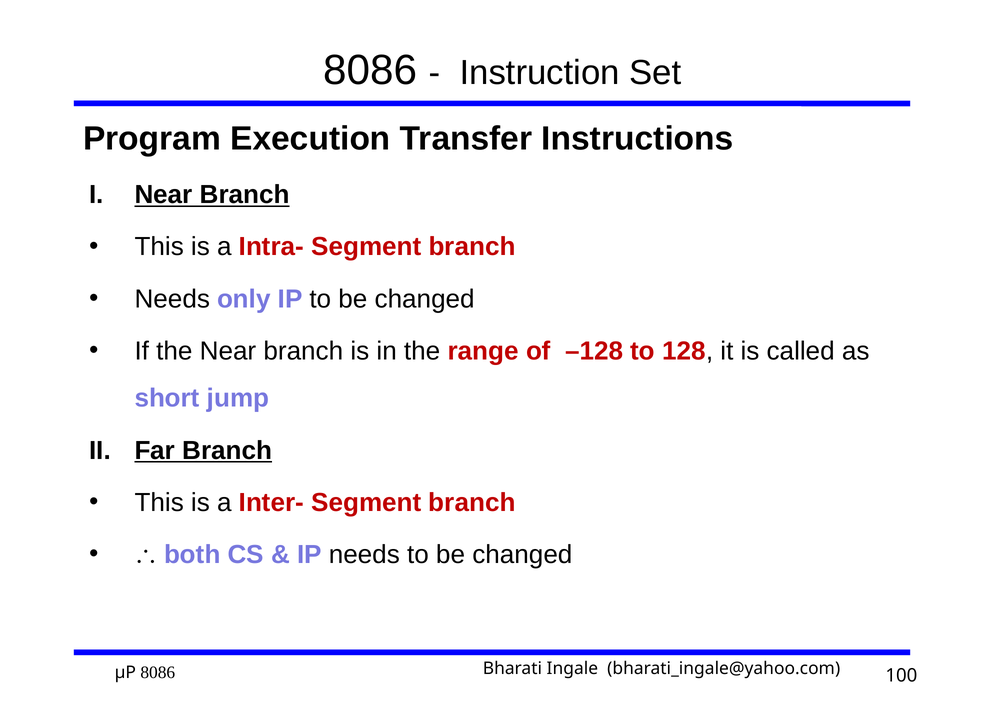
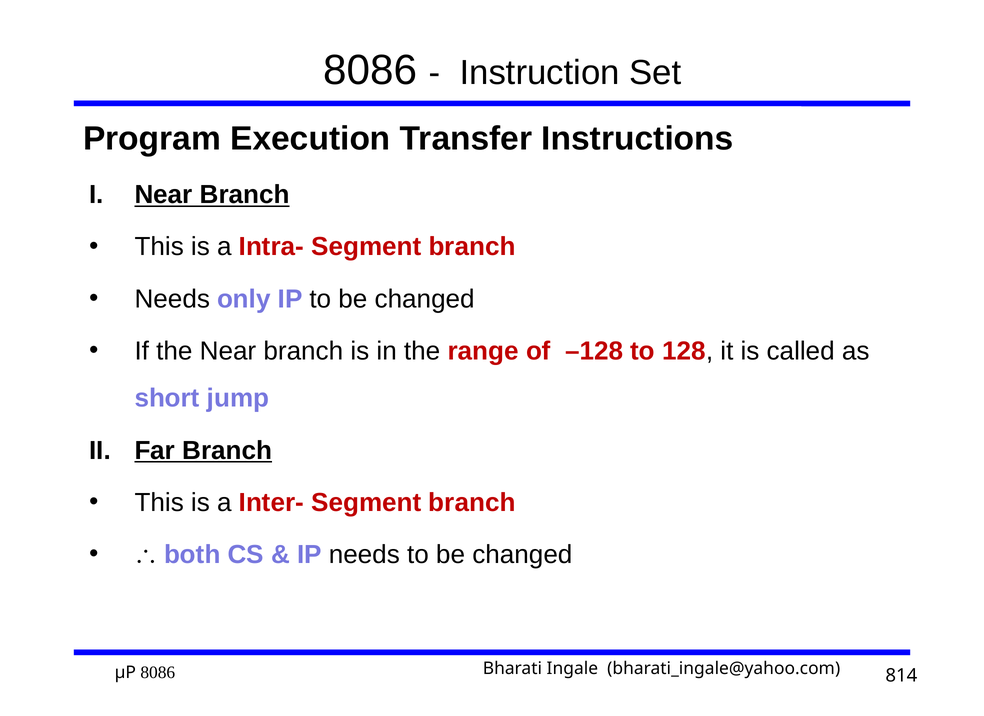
100: 100 -> 814
